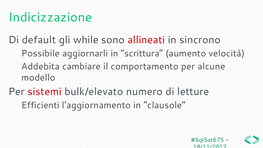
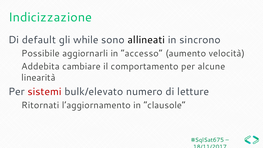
allineati colour: red -> black
”scrittura: ”scrittura -> ”accesso
modello: modello -> linearità
Efficienti: Efficienti -> Ritornati
